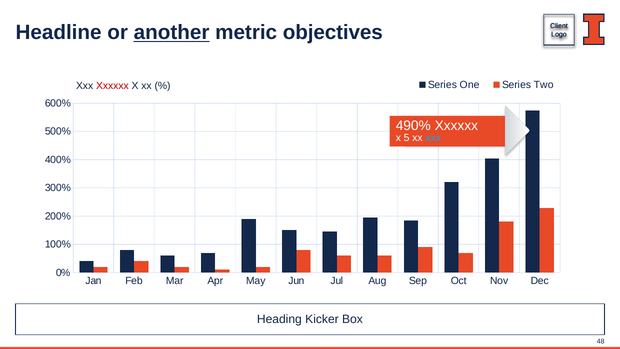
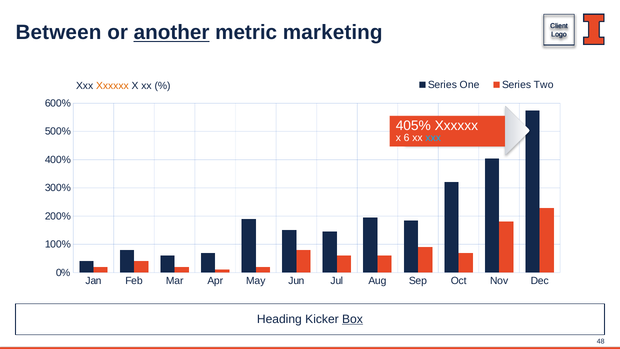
Headline: Headline -> Between
objectives: objectives -> marketing
Xxxxxx at (112, 86) colour: red -> orange
490%: 490% -> 405%
5: 5 -> 6
Box underline: none -> present
